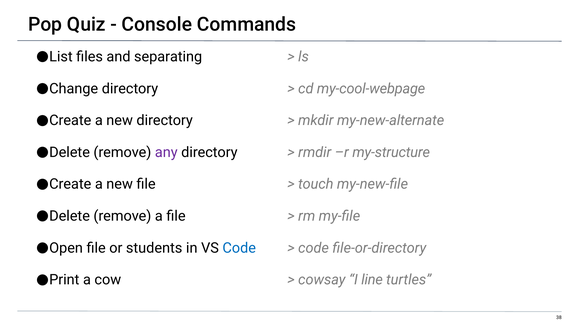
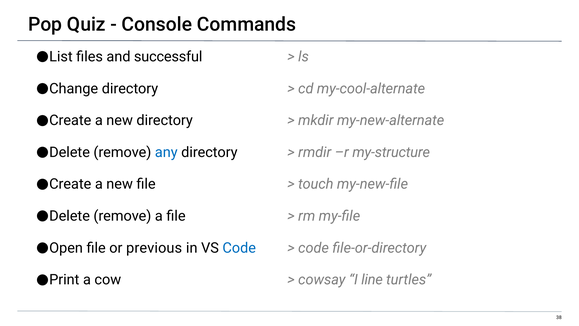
separating: separating -> successful
my-cool-webpage: my-cool-webpage -> my-cool-alternate
any colour: purple -> blue
students: students -> previous
